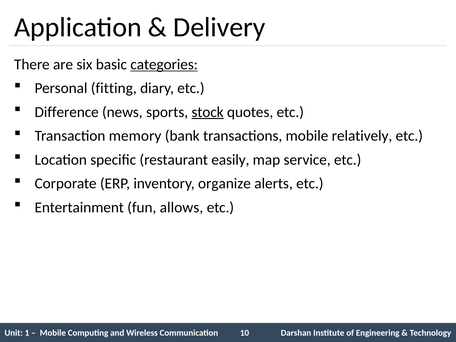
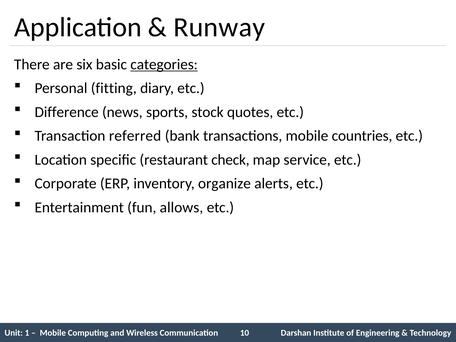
Delivery: Delivery -> Runway
stock underline: present -> none
memory: memory -> referred
relatively: relatively -> countries
easily: easily -> check
